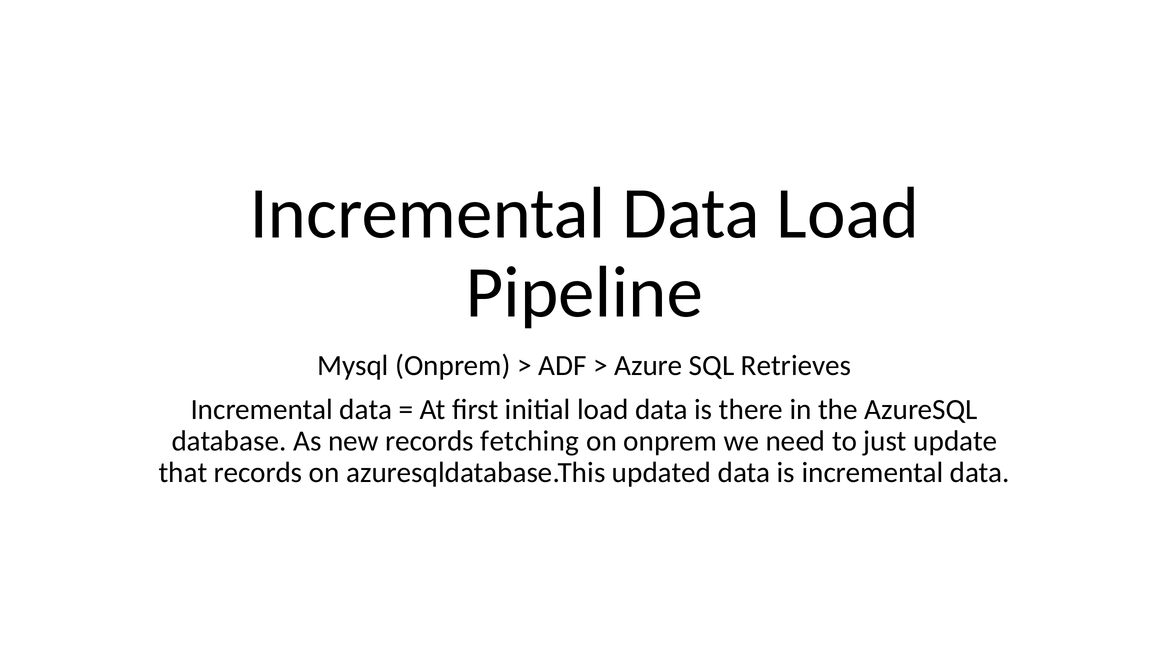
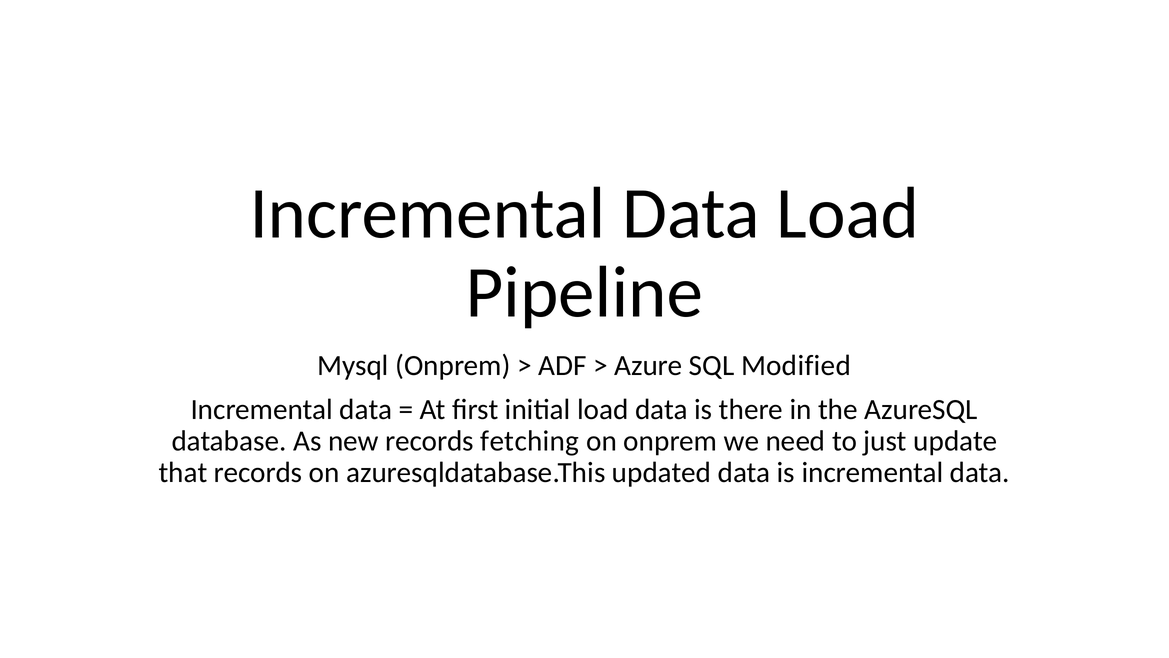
Retrieves: Retrieves -> Modified
